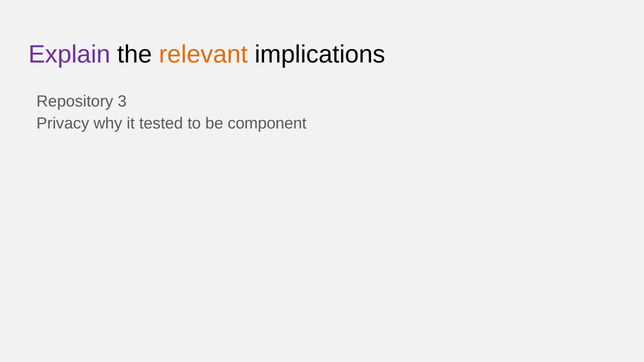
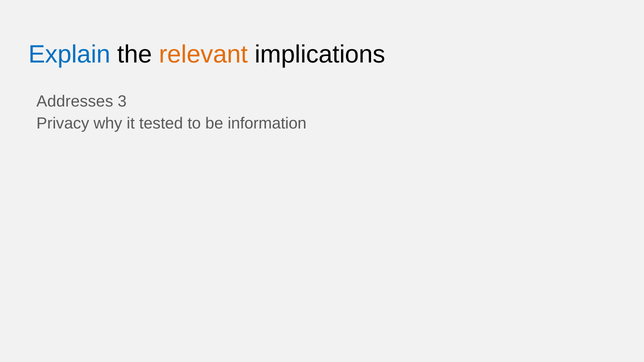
Explain colour: purple -> blue
Repository: Repository -> Addresses
component: component -> information
